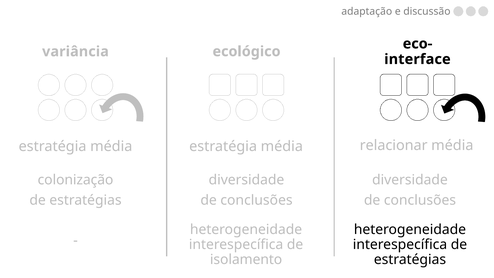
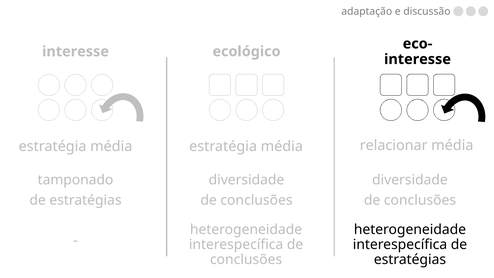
variância at (75, 52): variância -> interesse
interface at (417, 59): interface -> interesse
colonização: colonização -> tamponado
isolamento at (246, 260): isolamento -> conclusões
